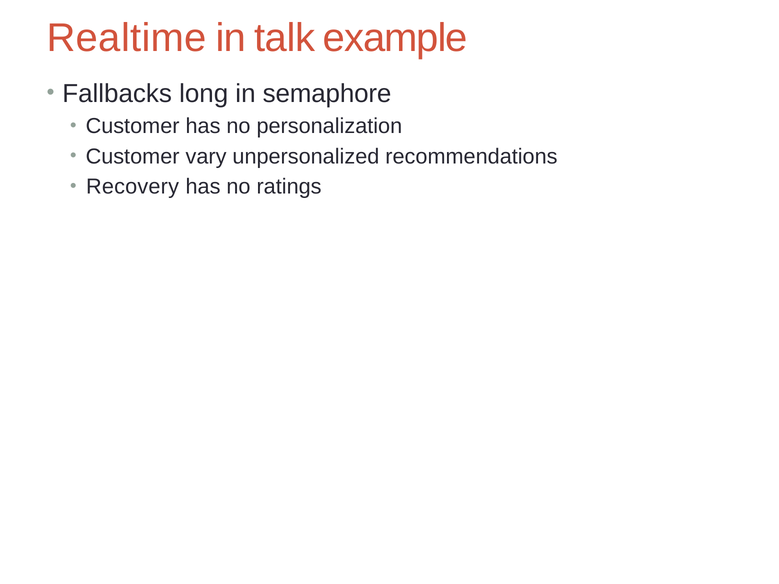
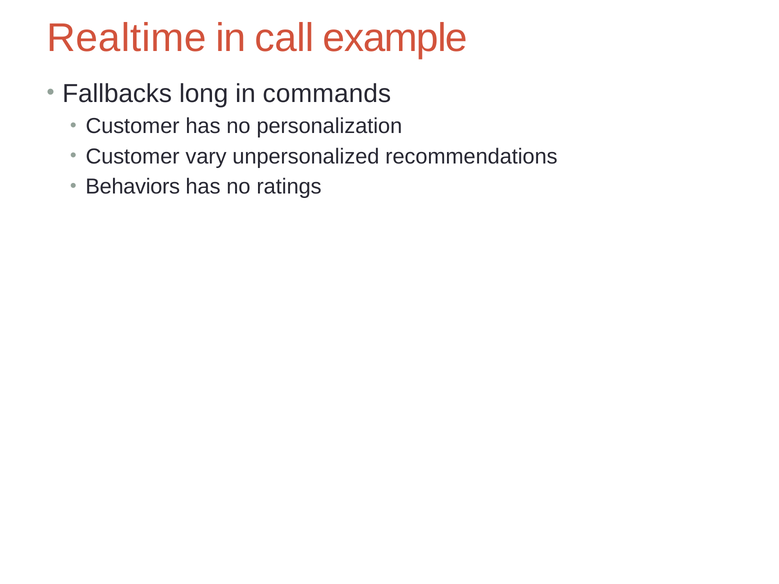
talk: talk -> call
semaphore: semaphore -> commands
Recovery: Recovery -> Behaviors
